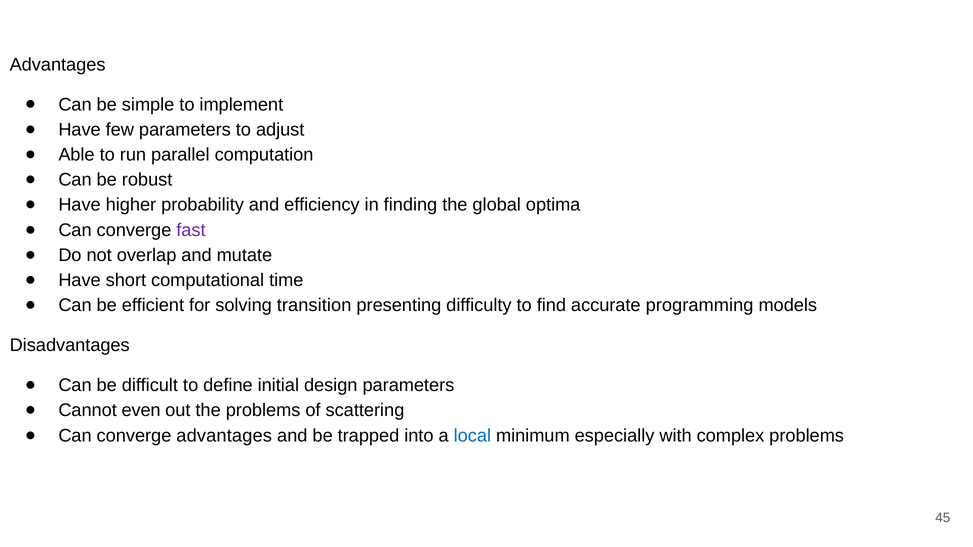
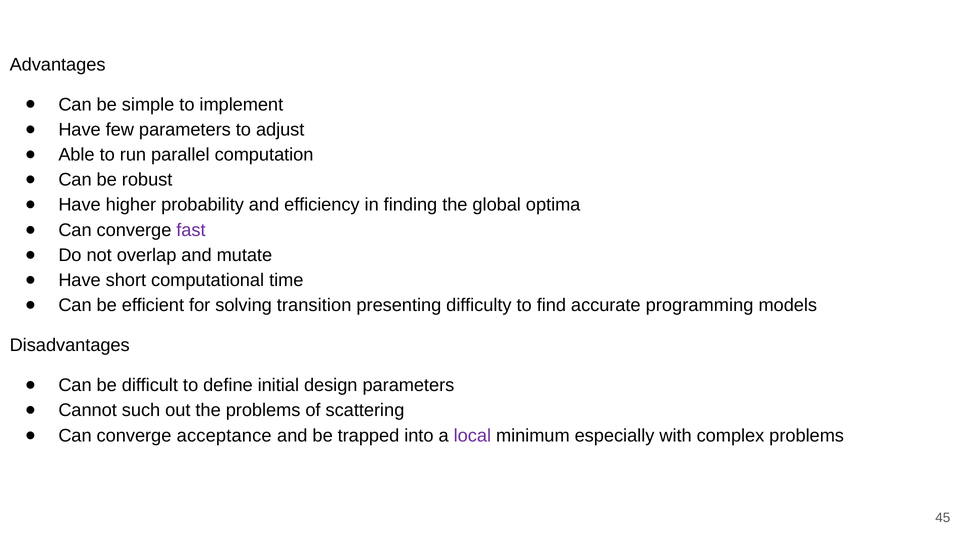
even: even -> such
converge advantages: advantages -> acceptance
local colour: blue -> purple
